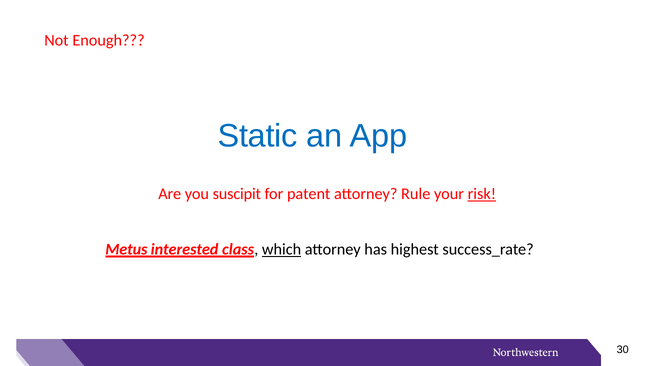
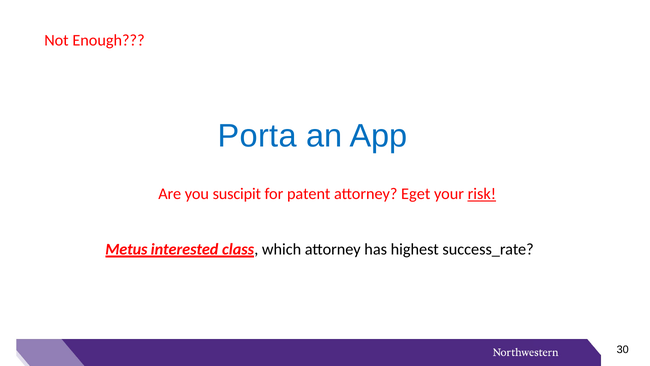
Static: Static -> Porta
Rule: Rule -> Eget
which underline: present -> none
